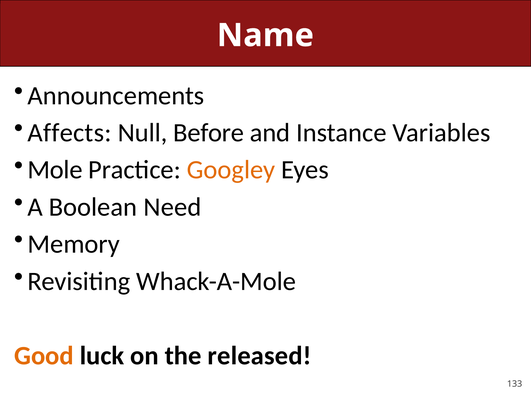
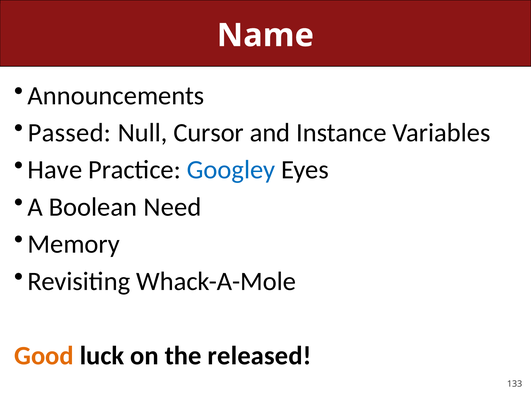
Affects: Affects -> Passed
Before: Before -> Cursor
Mole: Mole -> Have
Googley colour: orange -> blue
